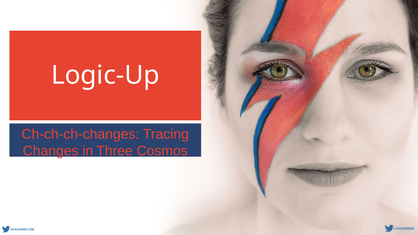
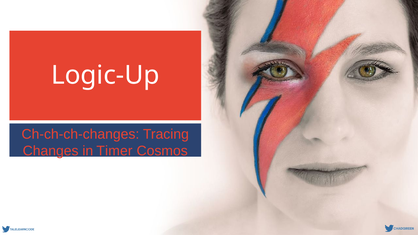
Three: Three -> Timer
